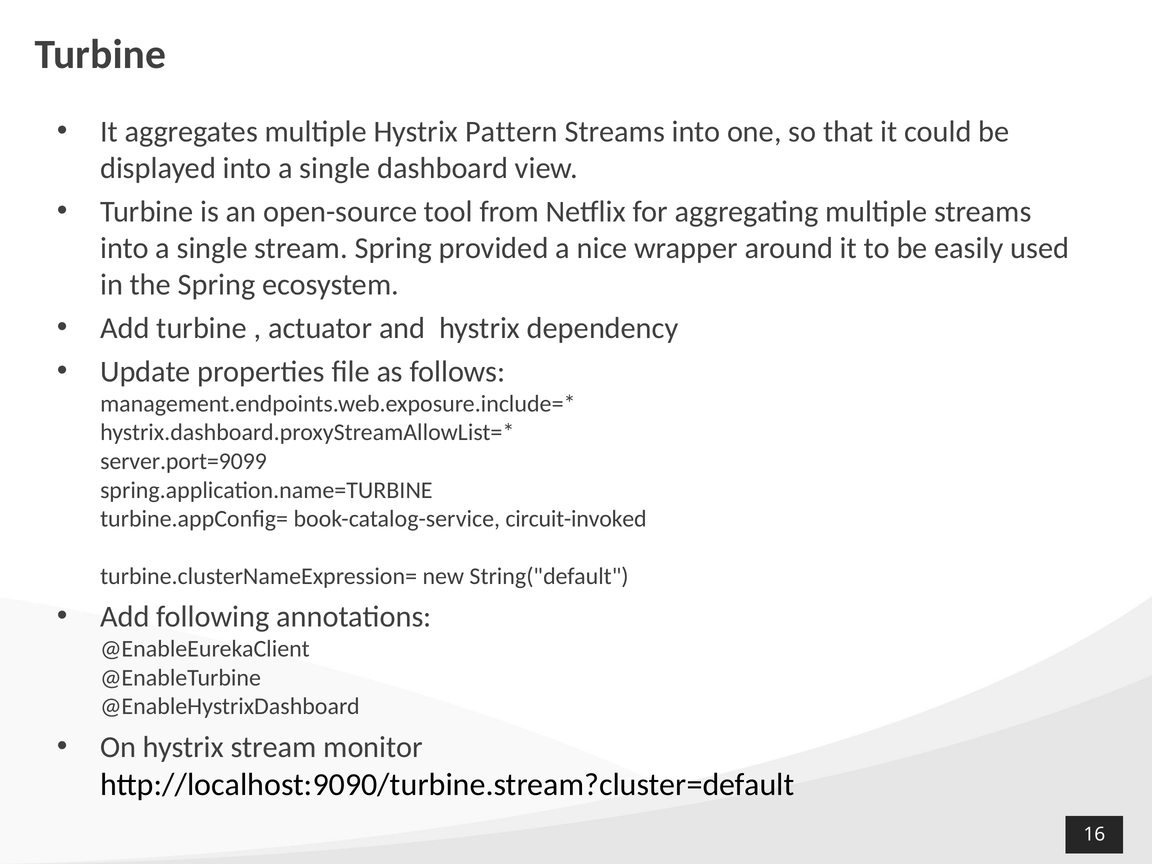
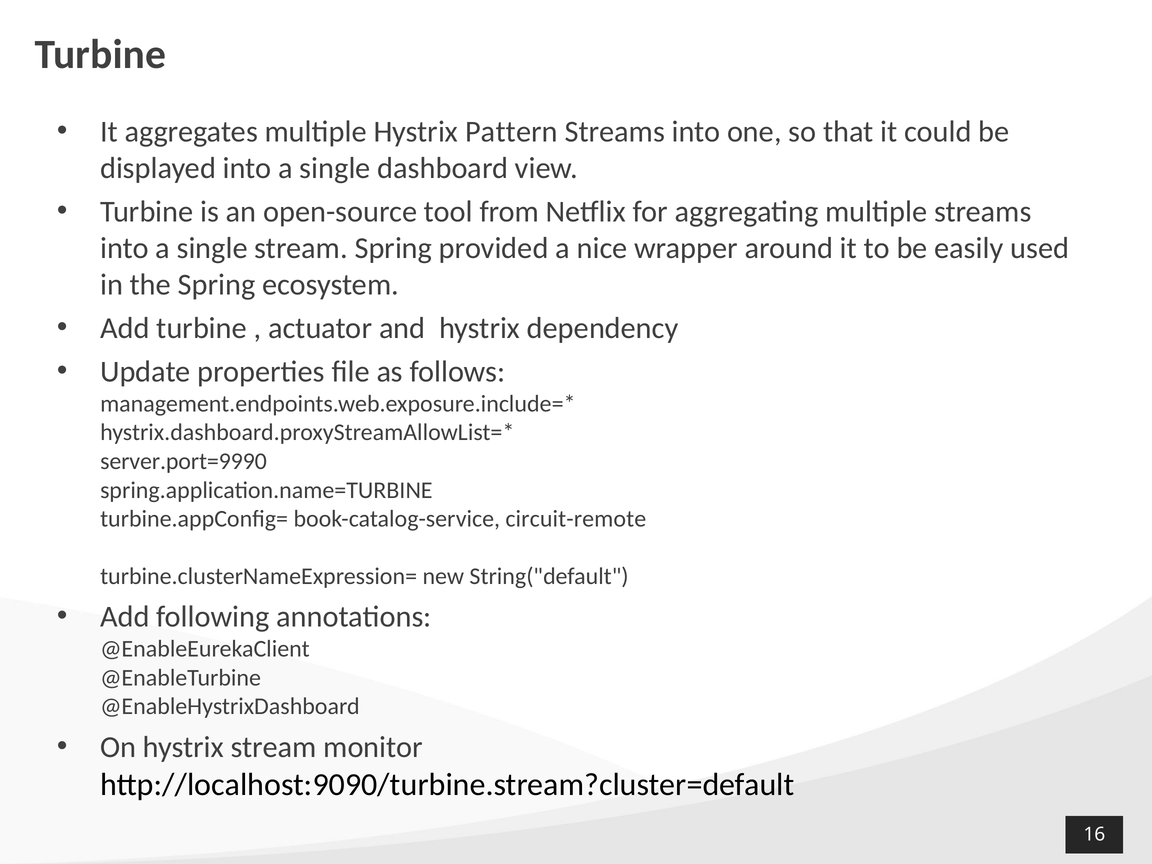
server.port=9099: server.port=9099 -> server.port=9990
circuit-invoked: circuit-invoked -> circuit-remote
